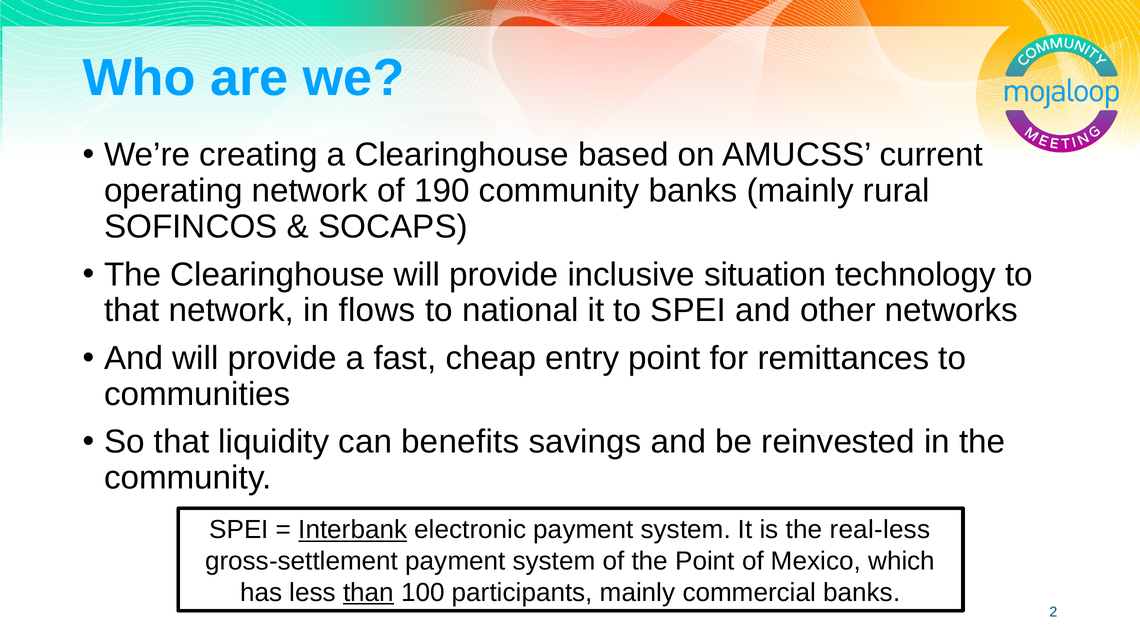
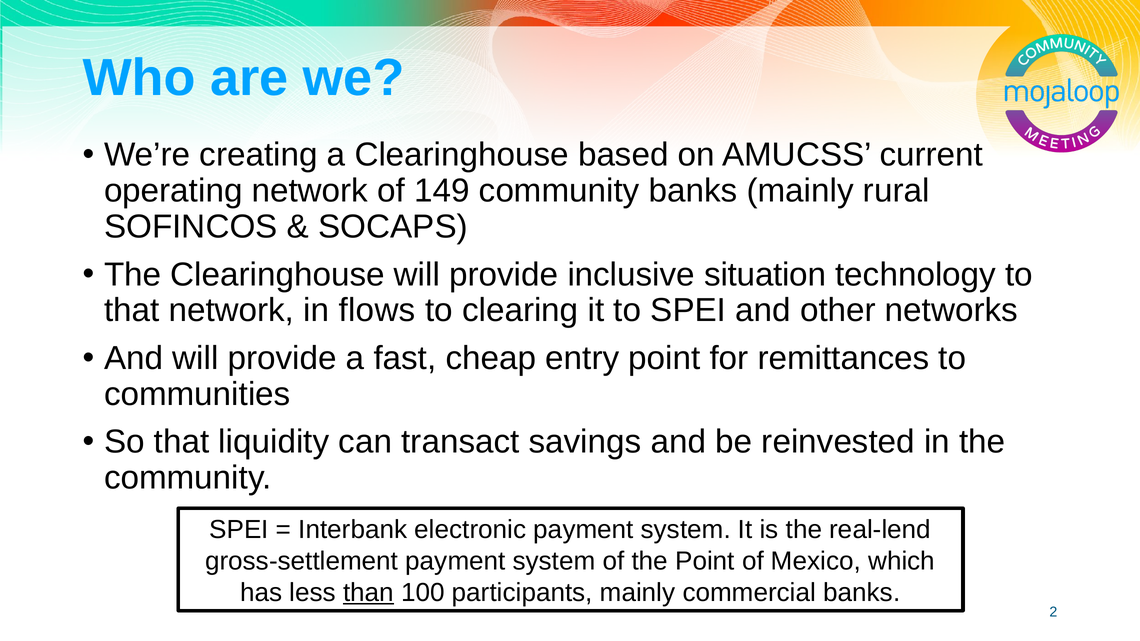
190: 190 -> 149
national: national -> clearing
benefits: benefits -> transact
Interbank underline: present -> none
real-less: real-less -> real-lend
